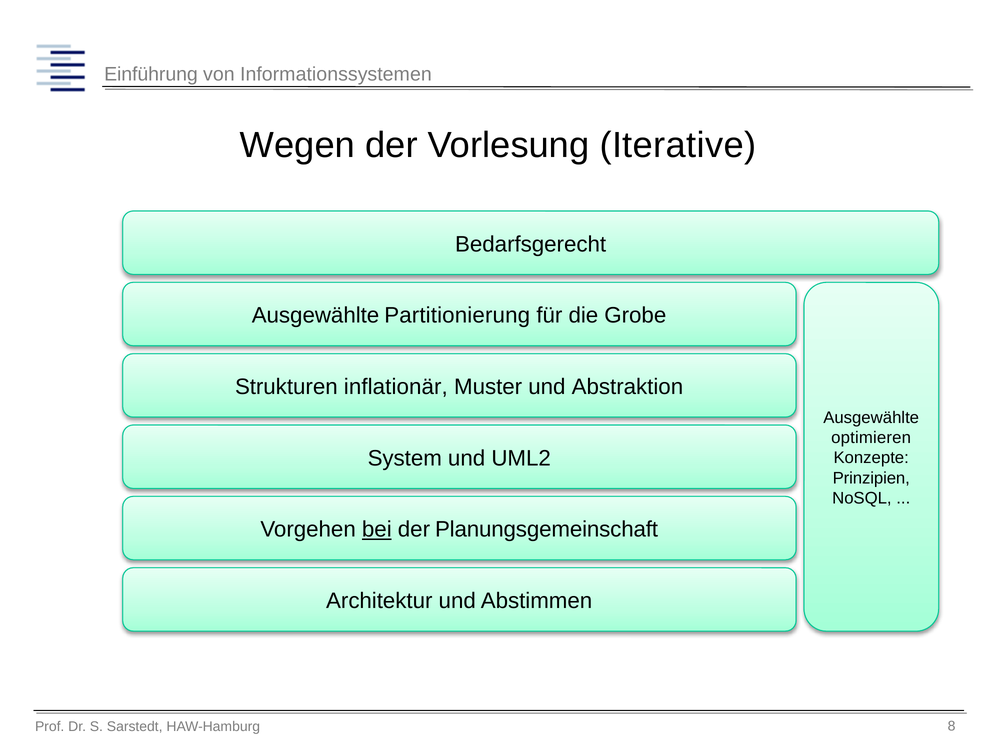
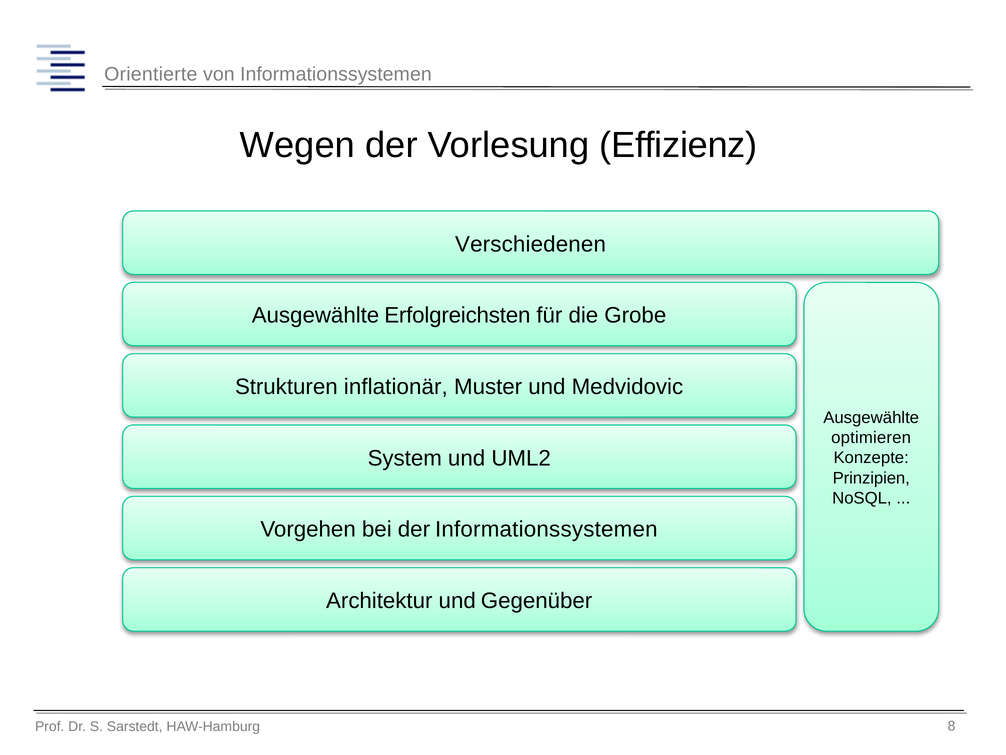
Einführung: Einführung -> Orientierte
Iterative: Iterative -> Effizienz
Bedarfsgerecht: Bedarfsgerecht -> Verschiedenen
Partitionierung: Partitionierung -> Erfolgreichsten
Abstraktion: Abstraktion -> Medvidovic
bei underline: present -> none
der Planungsgemeinschaft: Planungsgemeinschaft -> Informationssystemen
Abstimmen: Abstimmen -> Gegenüber
